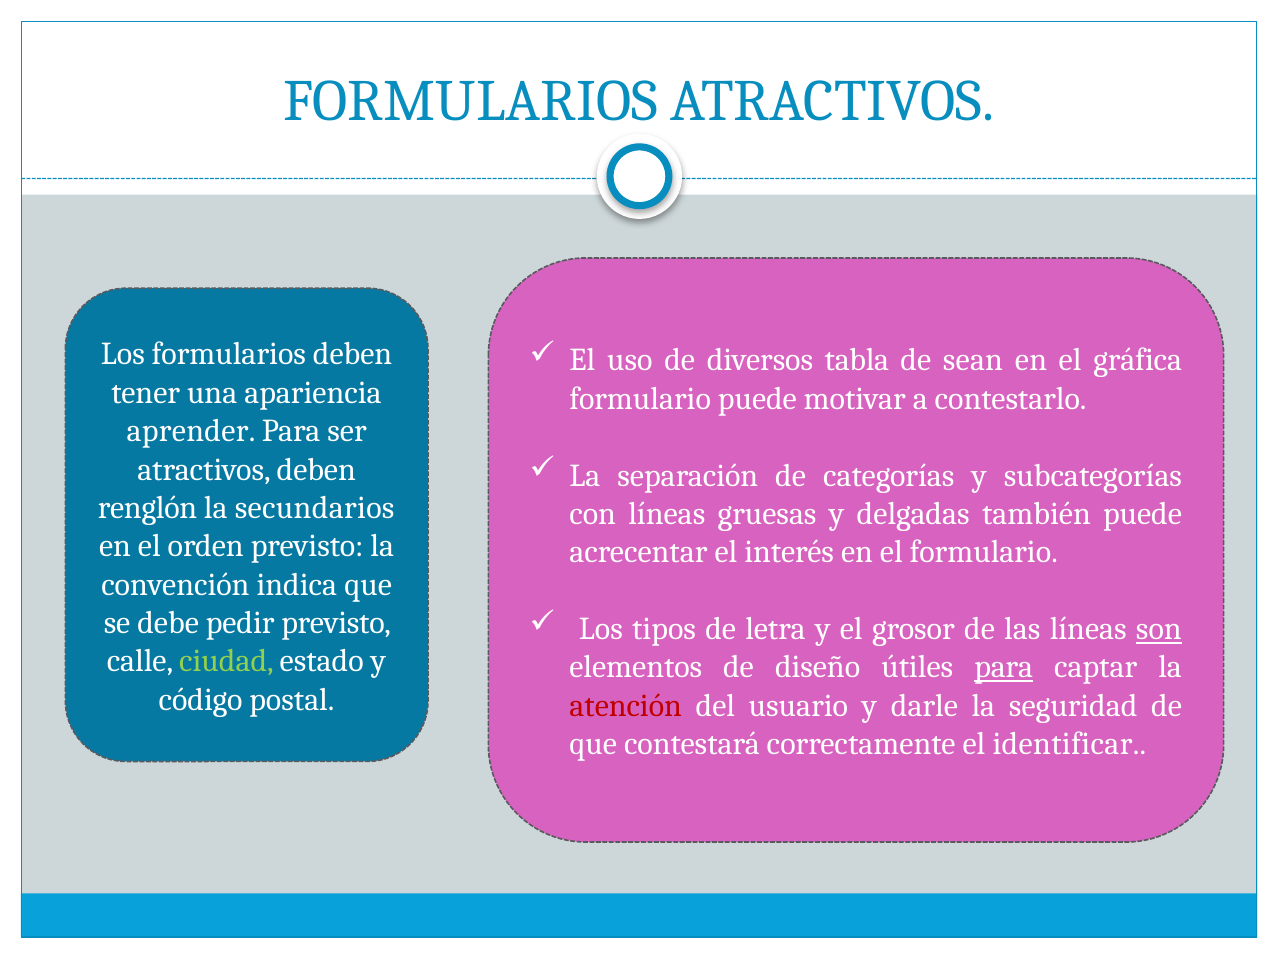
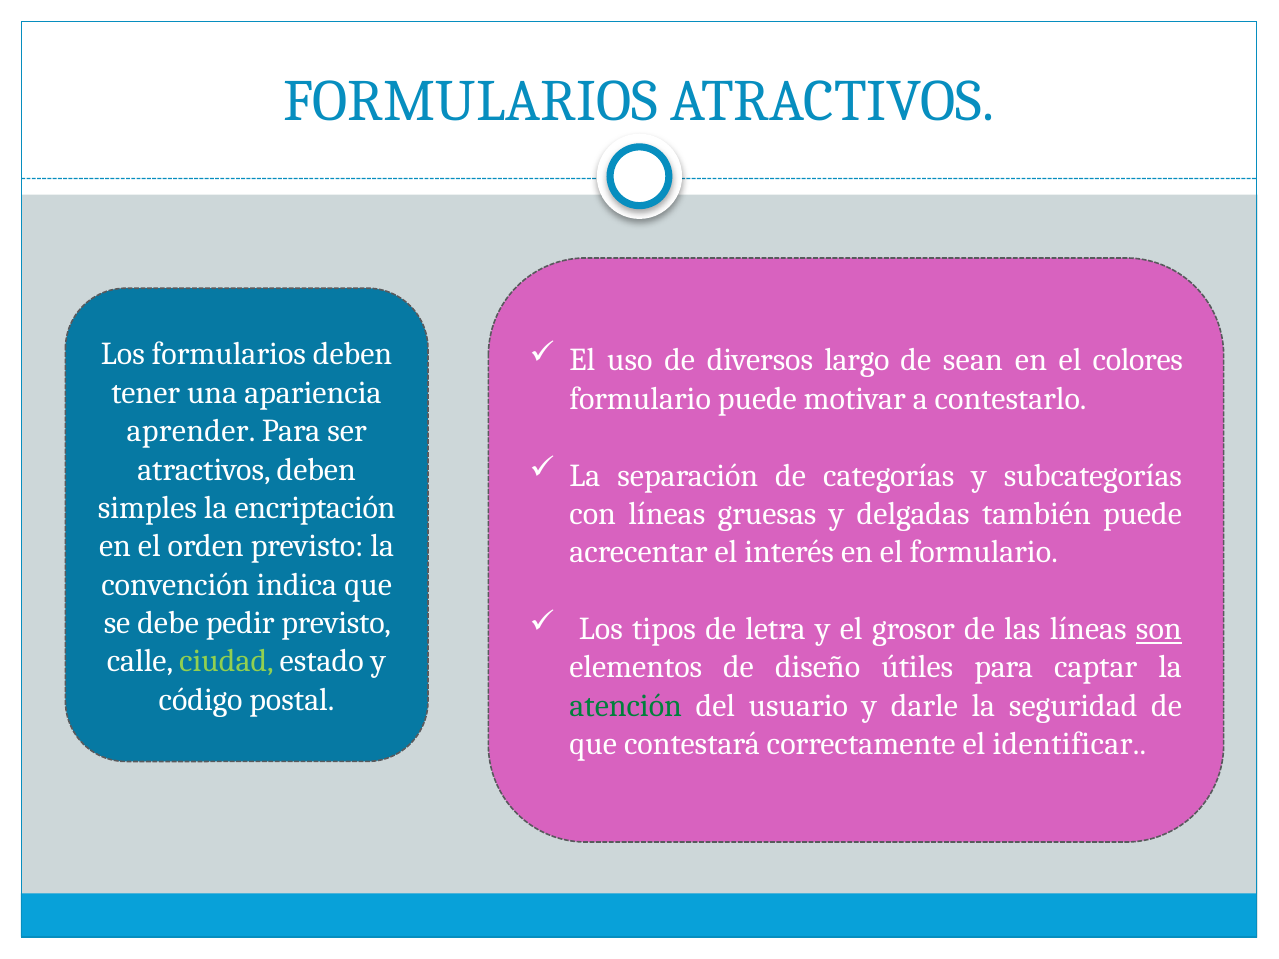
tabla: tabla -> largo
gráfica: gráfica -> colores
renglón: renglón -> simples
secundarios: secundarios -> encriptación
para at (1004, 667) underline: present -> none
atención colour: red -> green
